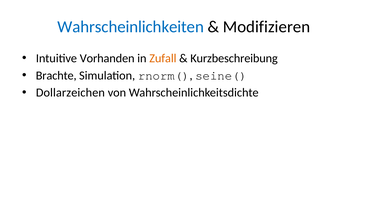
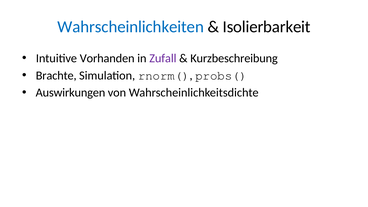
Modifizieren: Modifizieren -> Isolierbarkeit
Zufall colour: orange -> purple
seine(: seine( -> probs(
Dollarzeichen: Dollarzeichen -> Auswirkungen
